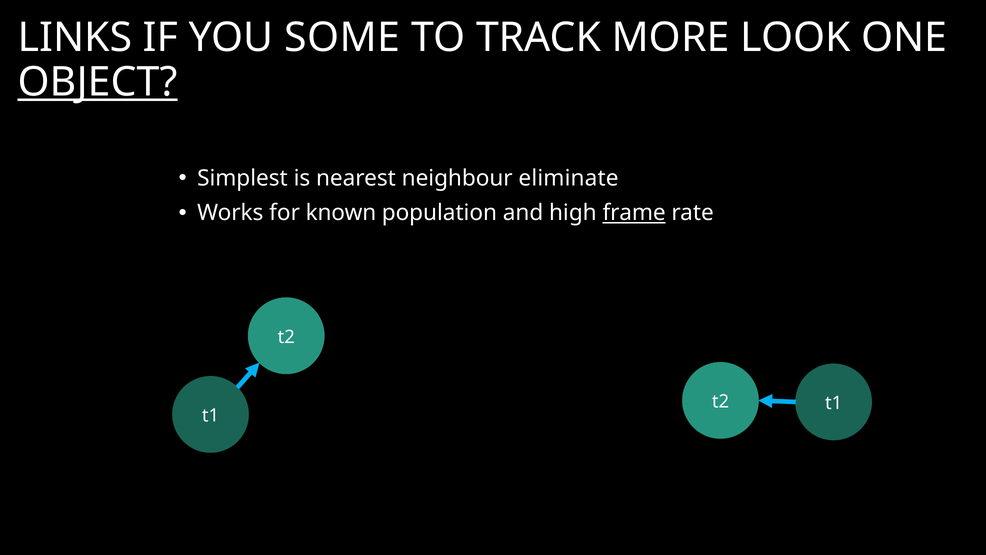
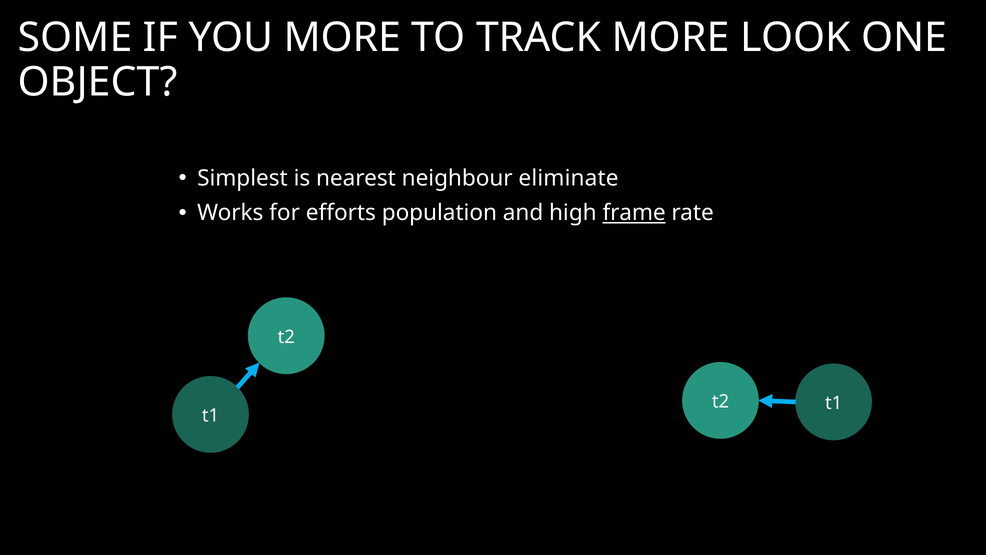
LINKS: LINKS -> SOME
YOU SOME: SOME -> MORE
OBJECT underline: present -> none
known: known -> efforts
